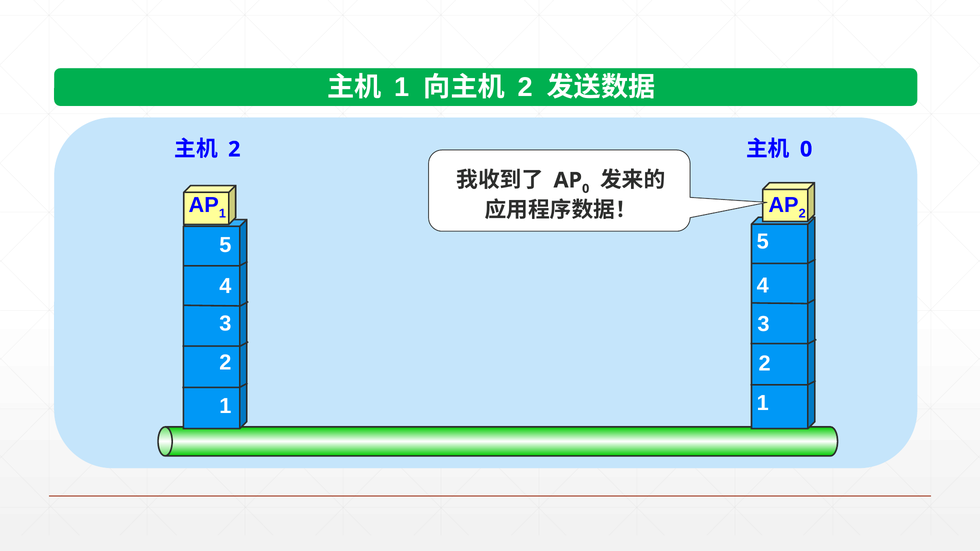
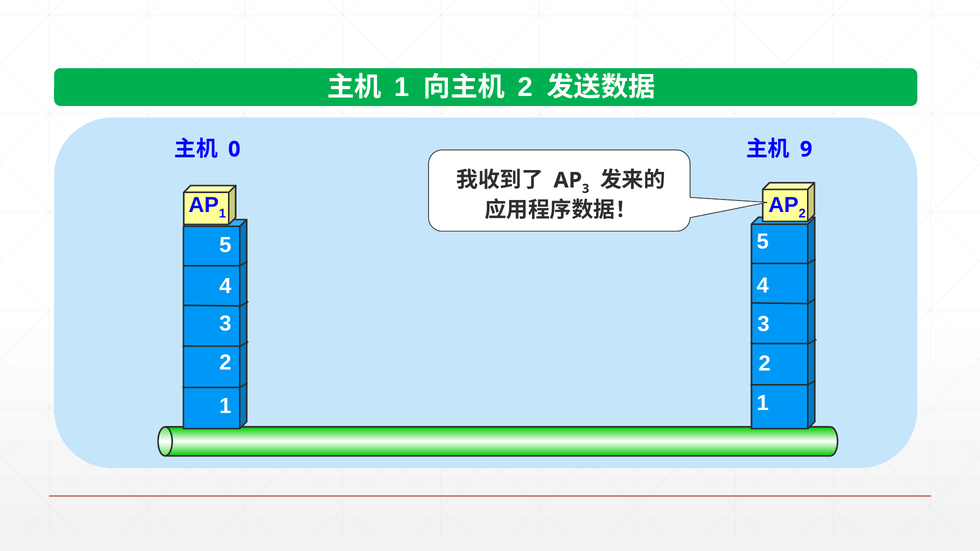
2 at (234, 149): 2 -> 0
0 at (806, 149): 0 -> 9
0 at (586, 189): 0 -> 3
